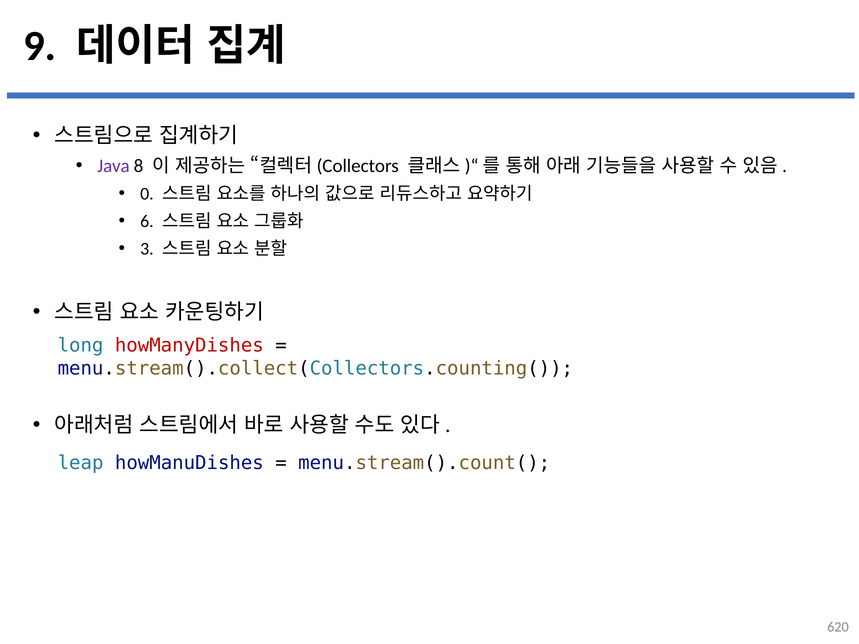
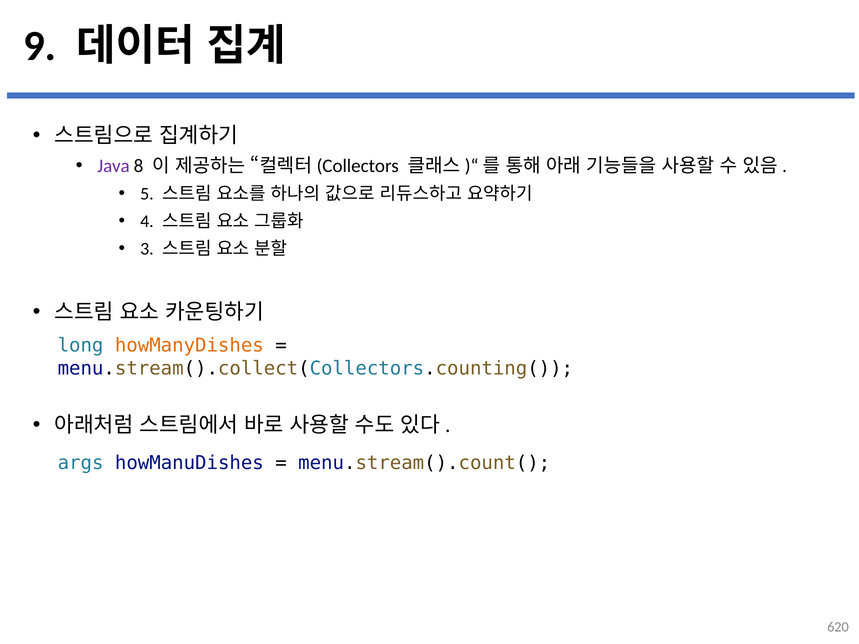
0: 0 -> 5
6: 6 -> 4
howManyDishes colour: red -> orange
leap: leap -> args
